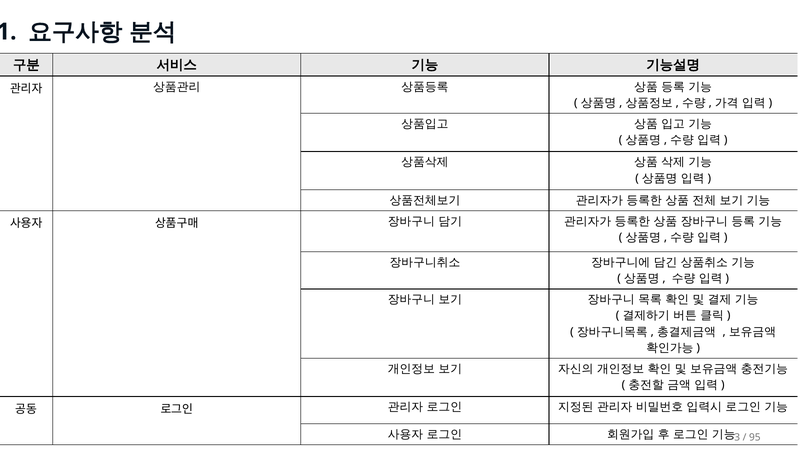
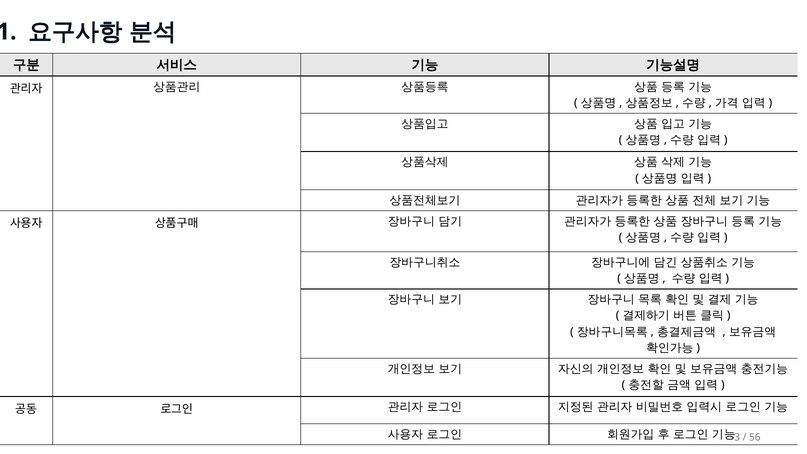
95: 95 -> 56
